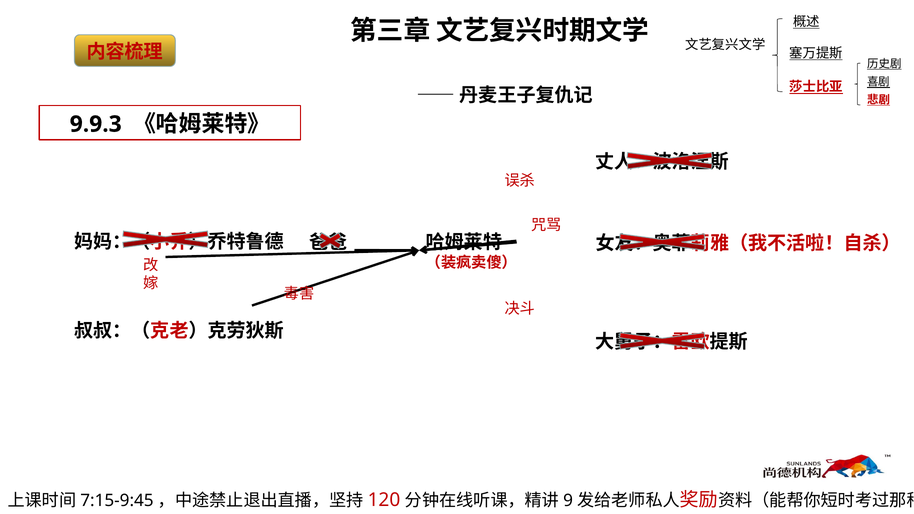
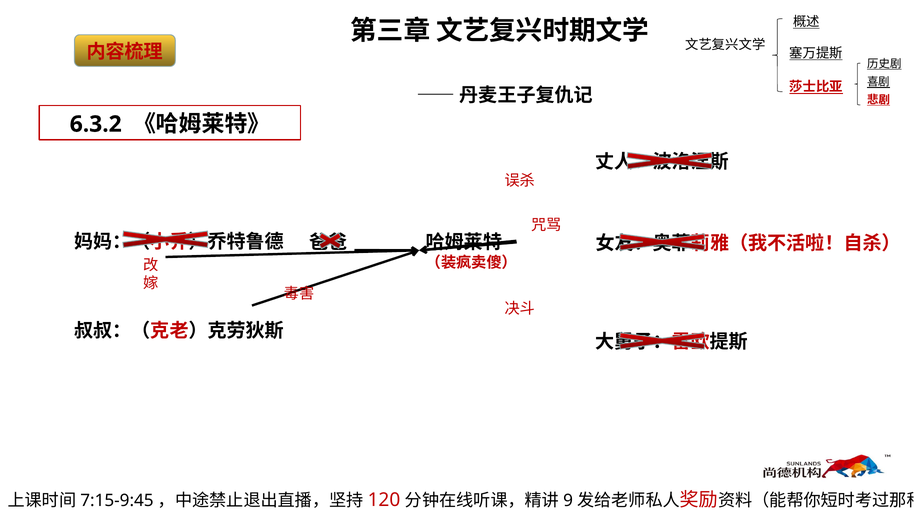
9.9.3: 9.9.3 -> 6.3.2
